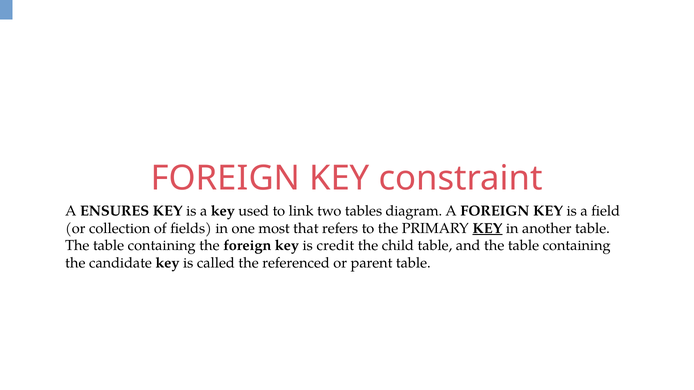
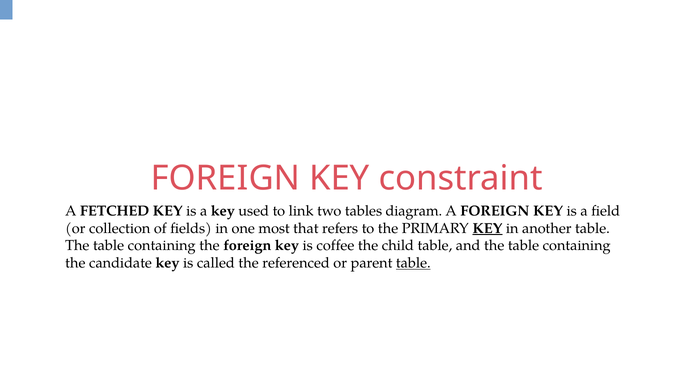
ENSURES: ENSURES -> FETCHED
credit: credit -> coffee
table at (413, 263) underline: none -> present
